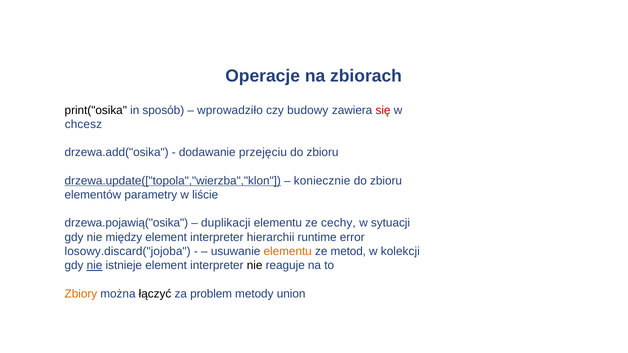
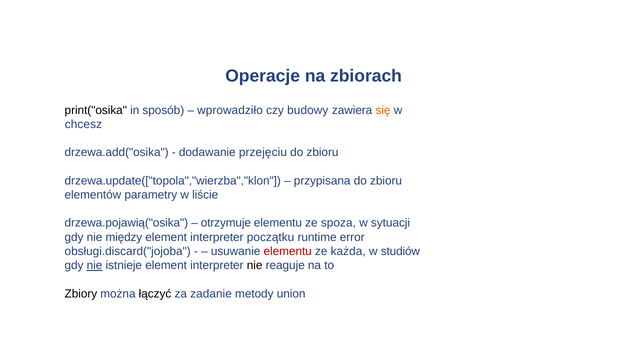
się colour: red -> orange
drzewa.update(["topola","wierzba","klon underline: present -> none
koniecznie: koniecznie -> przypisana
duplikacji: duplikacji -> otrzymuje
cechy: cechy -> spoza
hierarchii: hierarchii -> początku
losowy.discard("jojoba: losowy.discard("jojoba -> obsługi.discard("jojoba
elementu at (288, 252) colour: orange -> red
metod: metod -> każda
kolekcji: kolekcji -> studiów
Zbiory colour: orange -> black
problem: problem -> zadanie
